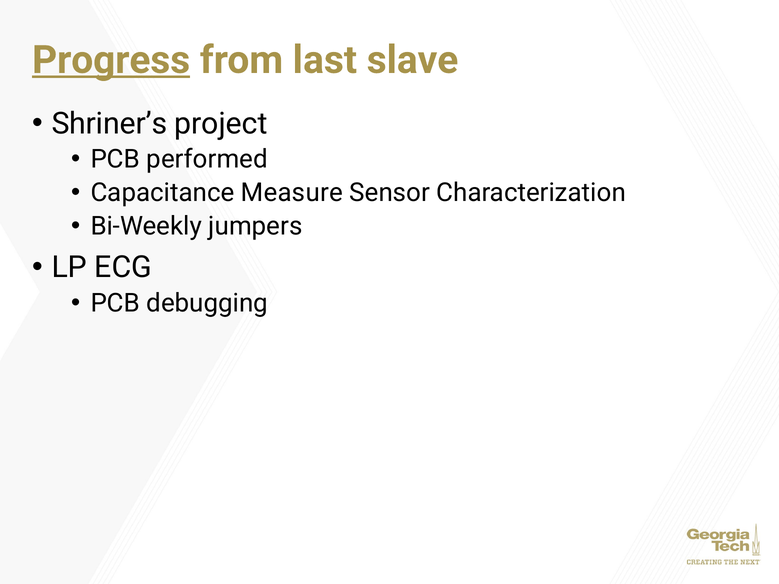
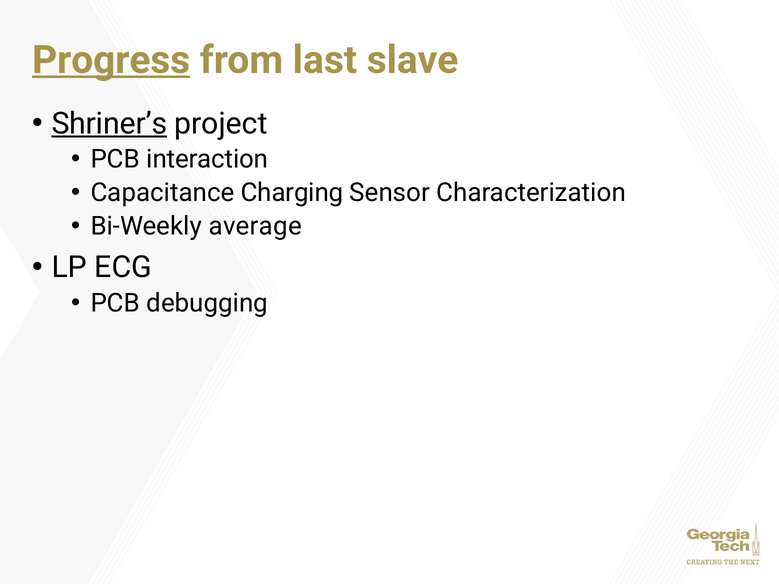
Shriner’s underline: none -> present
performed: performed -> interaction
Measure: Measure -> Charging
jumpers: jumpers -> average
